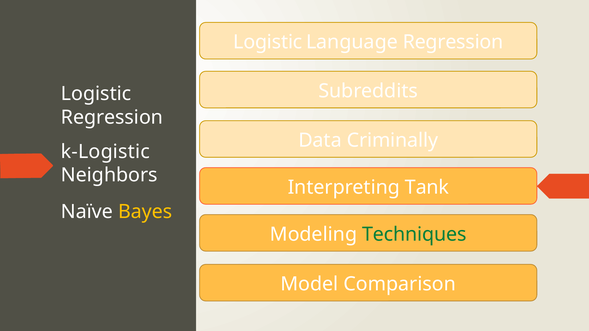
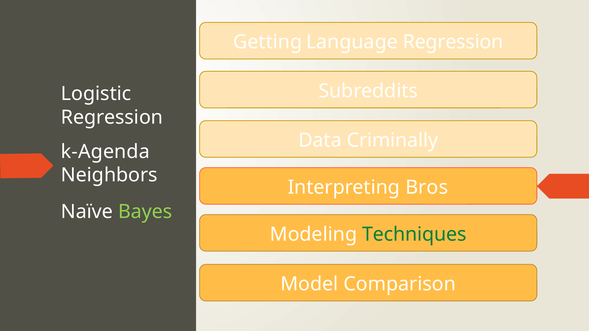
Logistic at (268, 42): Logistic -> Getting
k-Logistic: k-Logistic -> k-Agenda
Tank: Tank -> Bros
Bayes colour: yellow -> light green
